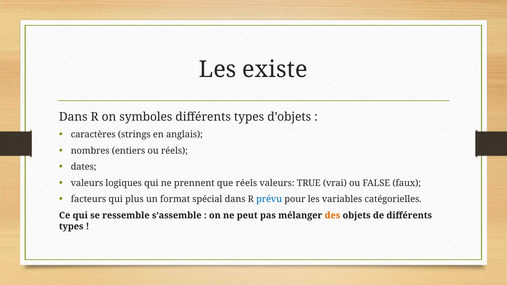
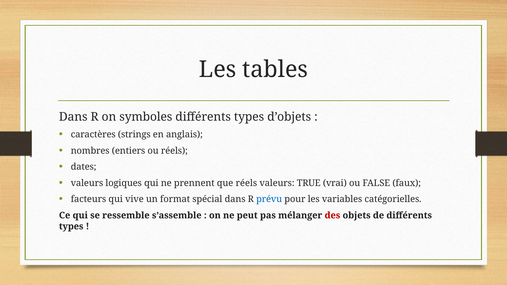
existe: existe -> tables
plus: plus -> vive
des colour: orange -> red
